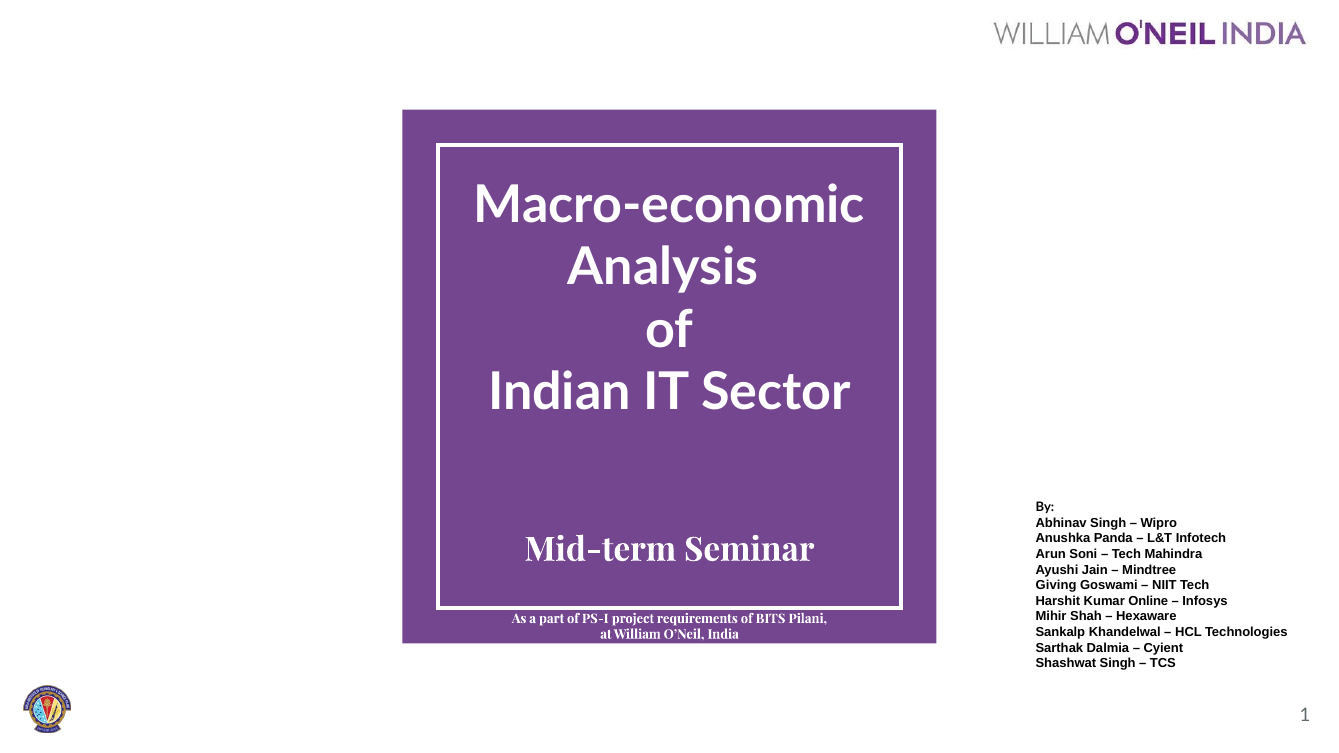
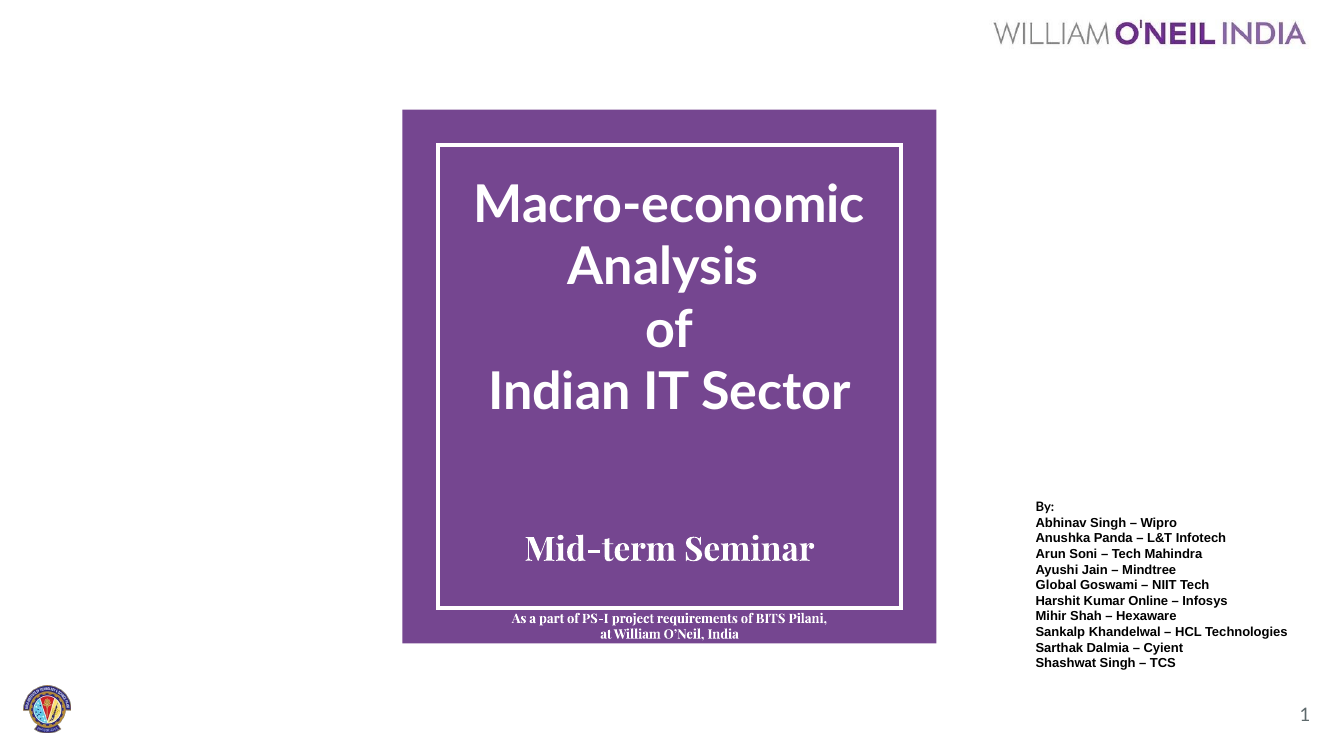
Giving: Giving -> Global
